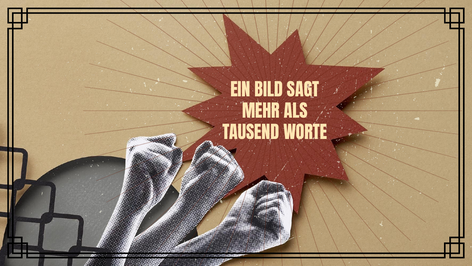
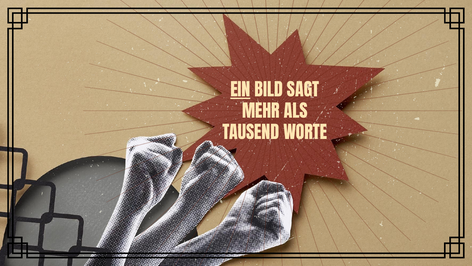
EIN underline: none -> present
